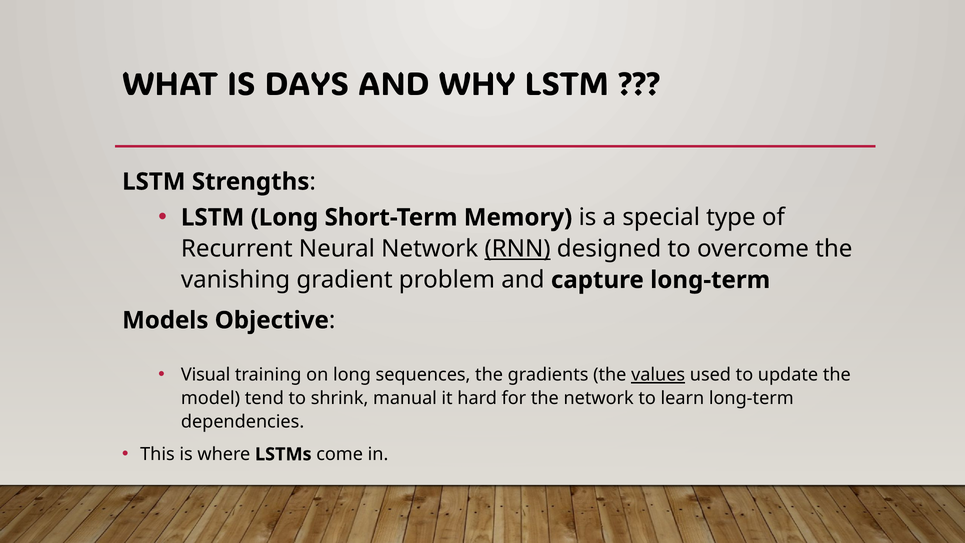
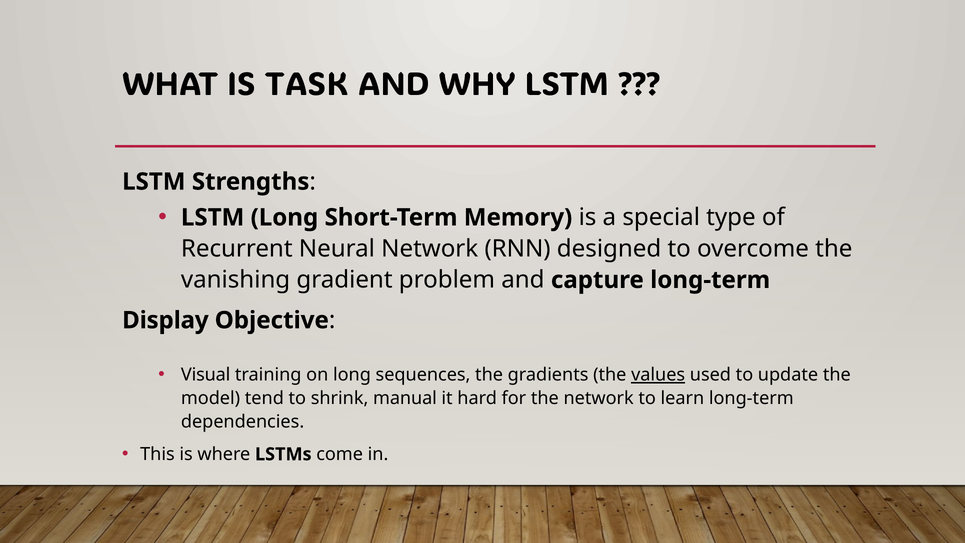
DAYS: DAYS -> TASK
RNN underline: present -> none
Models: Models -> Display
